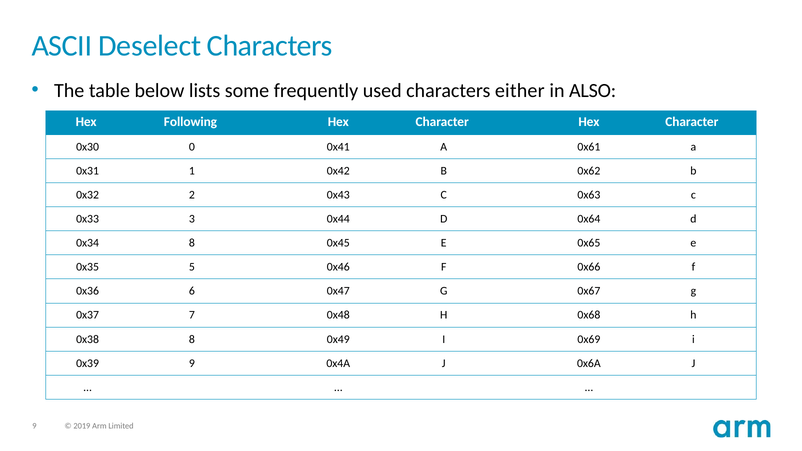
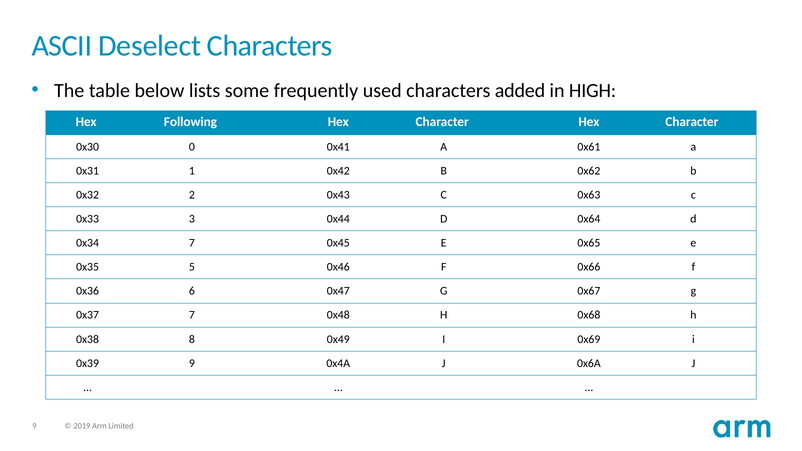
either: either -> added
ALSO: ALSO -> HIGH
0x34 8: 8 -> 7
